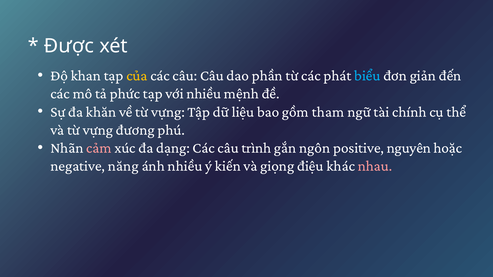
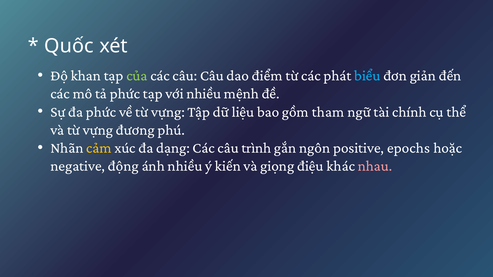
Được: Được -> Quốc
của colour: yellow -> light green
phần: phần -> điểm
đa khăn: khăn -> phức
cảm colour: pink -> yellow
nguyên: nguyên -> epochs
năng: năng -> động
